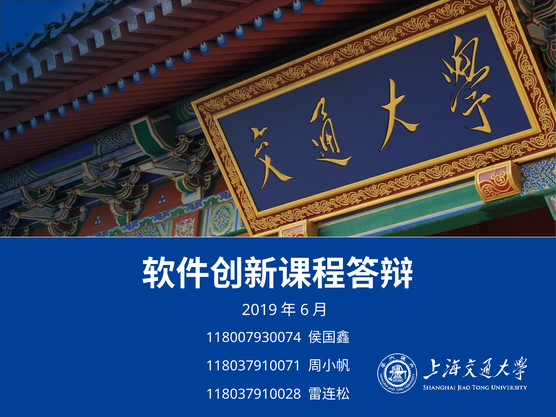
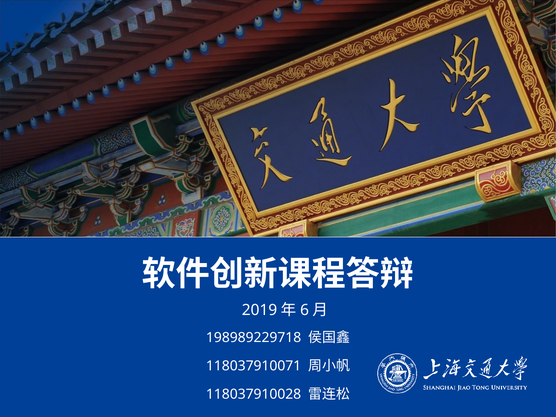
118007930074: 118007930074 -> 198989229718
